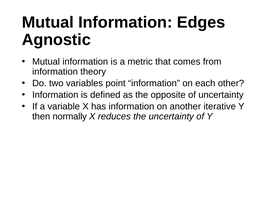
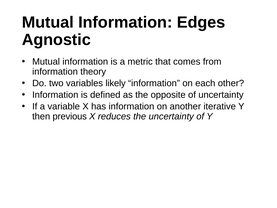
point: point -> likely
normally: normally -> previous
